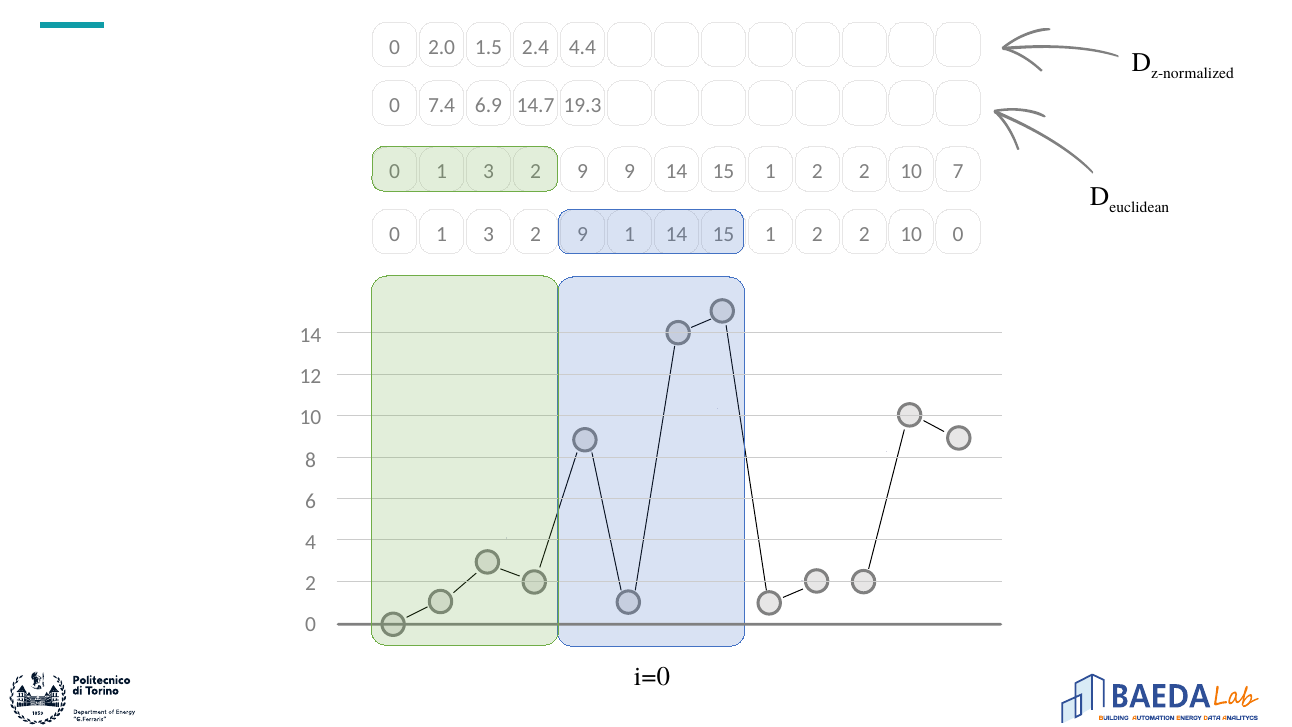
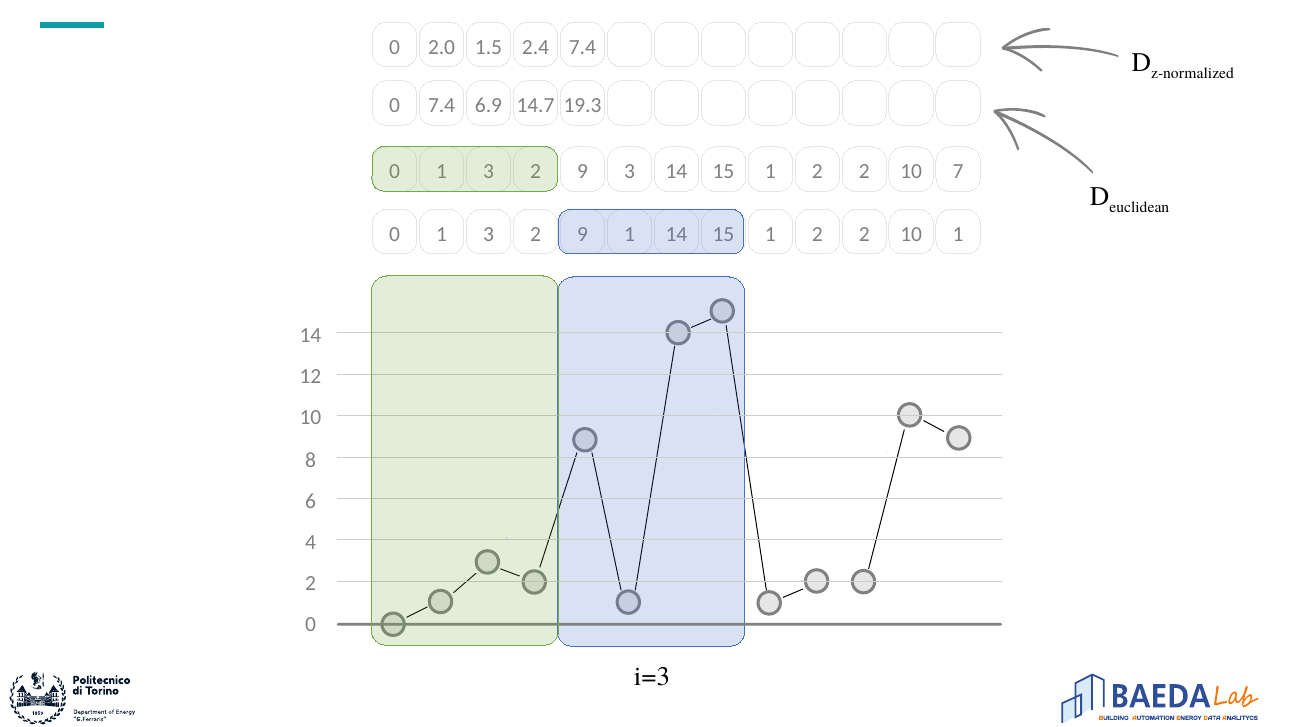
2.4 4.4: 4.4 -> 7.4
9 9: 9 -> 3
10 0: 0 -> 1
i=0: i=0 -> i=3
